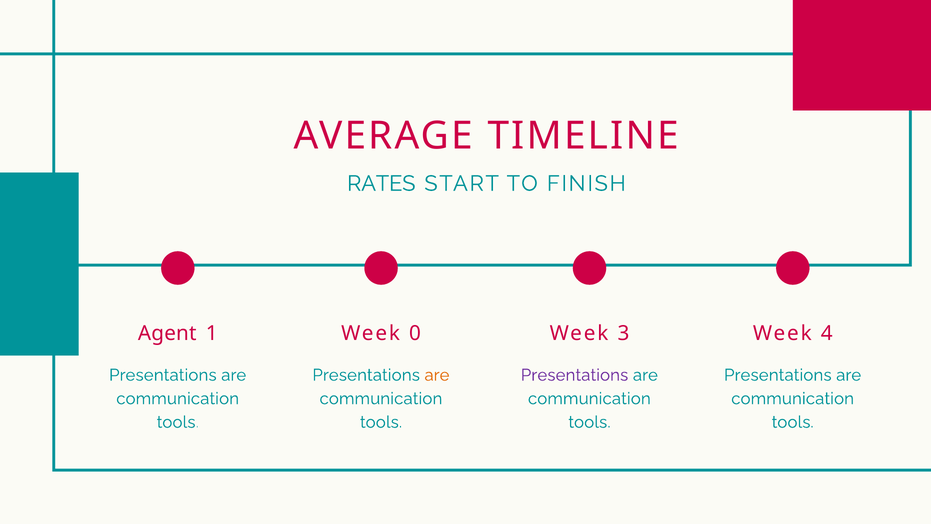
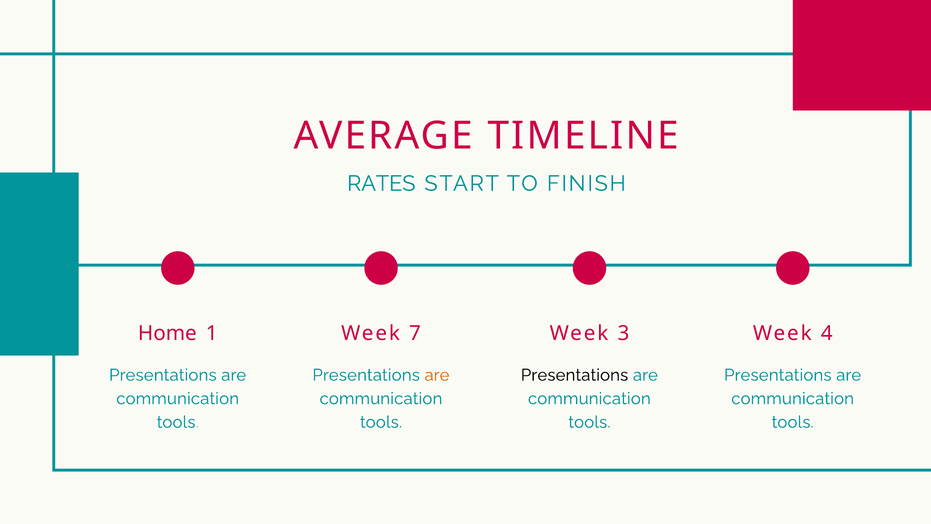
Agent: Agent -> Home
0: 0 -> 7
Presentations at (574, 375) colour: purple -> black
